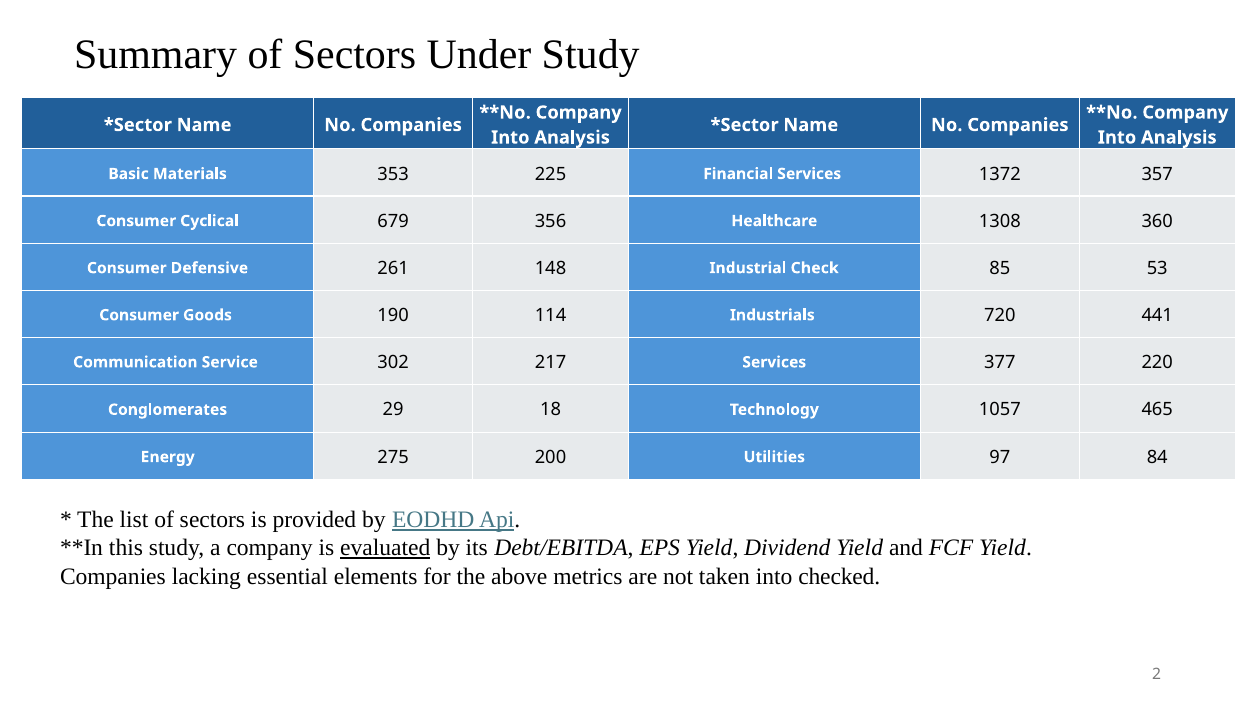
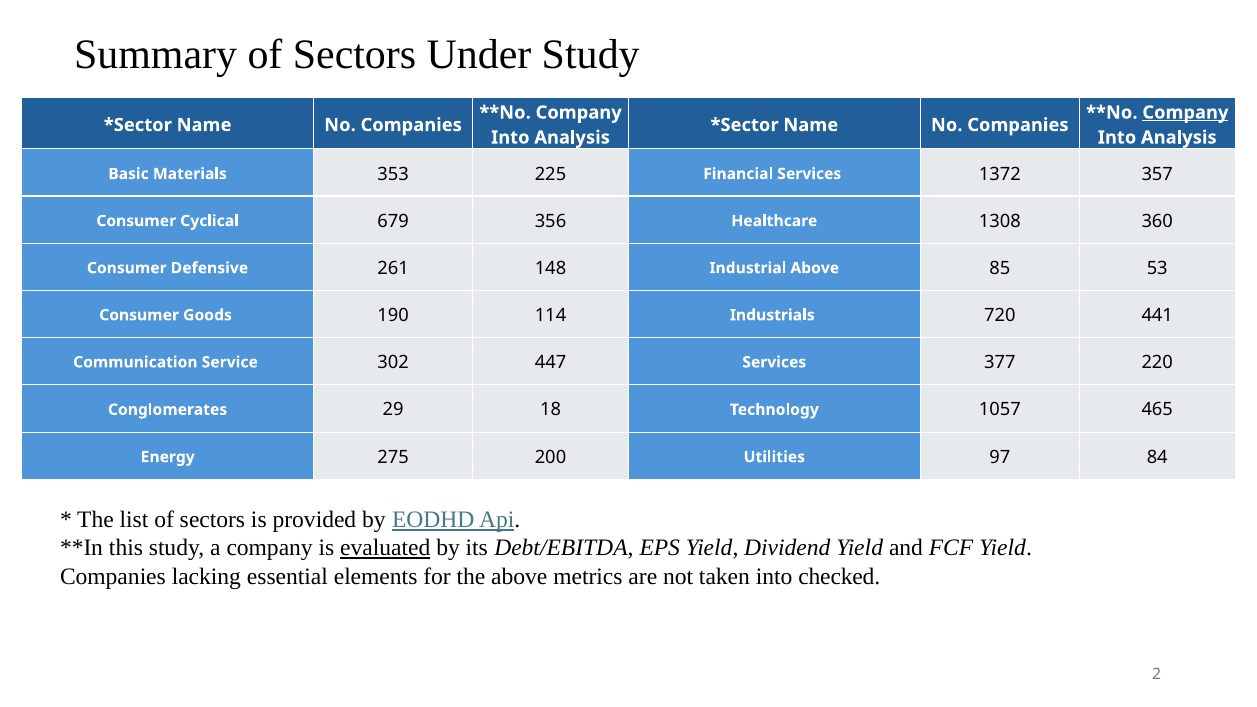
Company at (1185, 112) underline: none -> present
Industrial Check: Check -> Above
217: 217 -> 447
